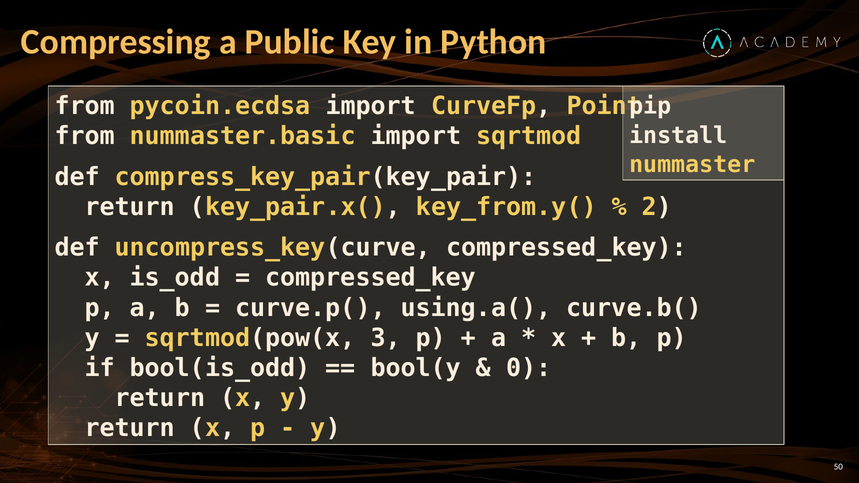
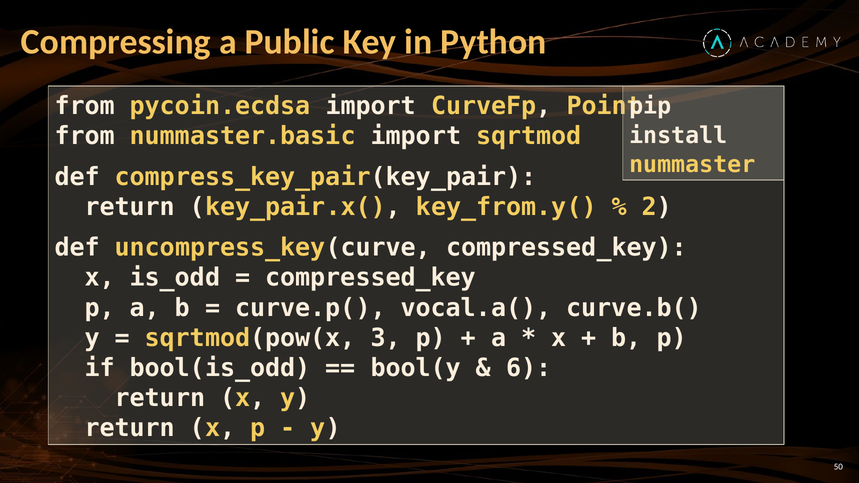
using.a(: using.a( -> vocal.a(
0: 0 -> 6
